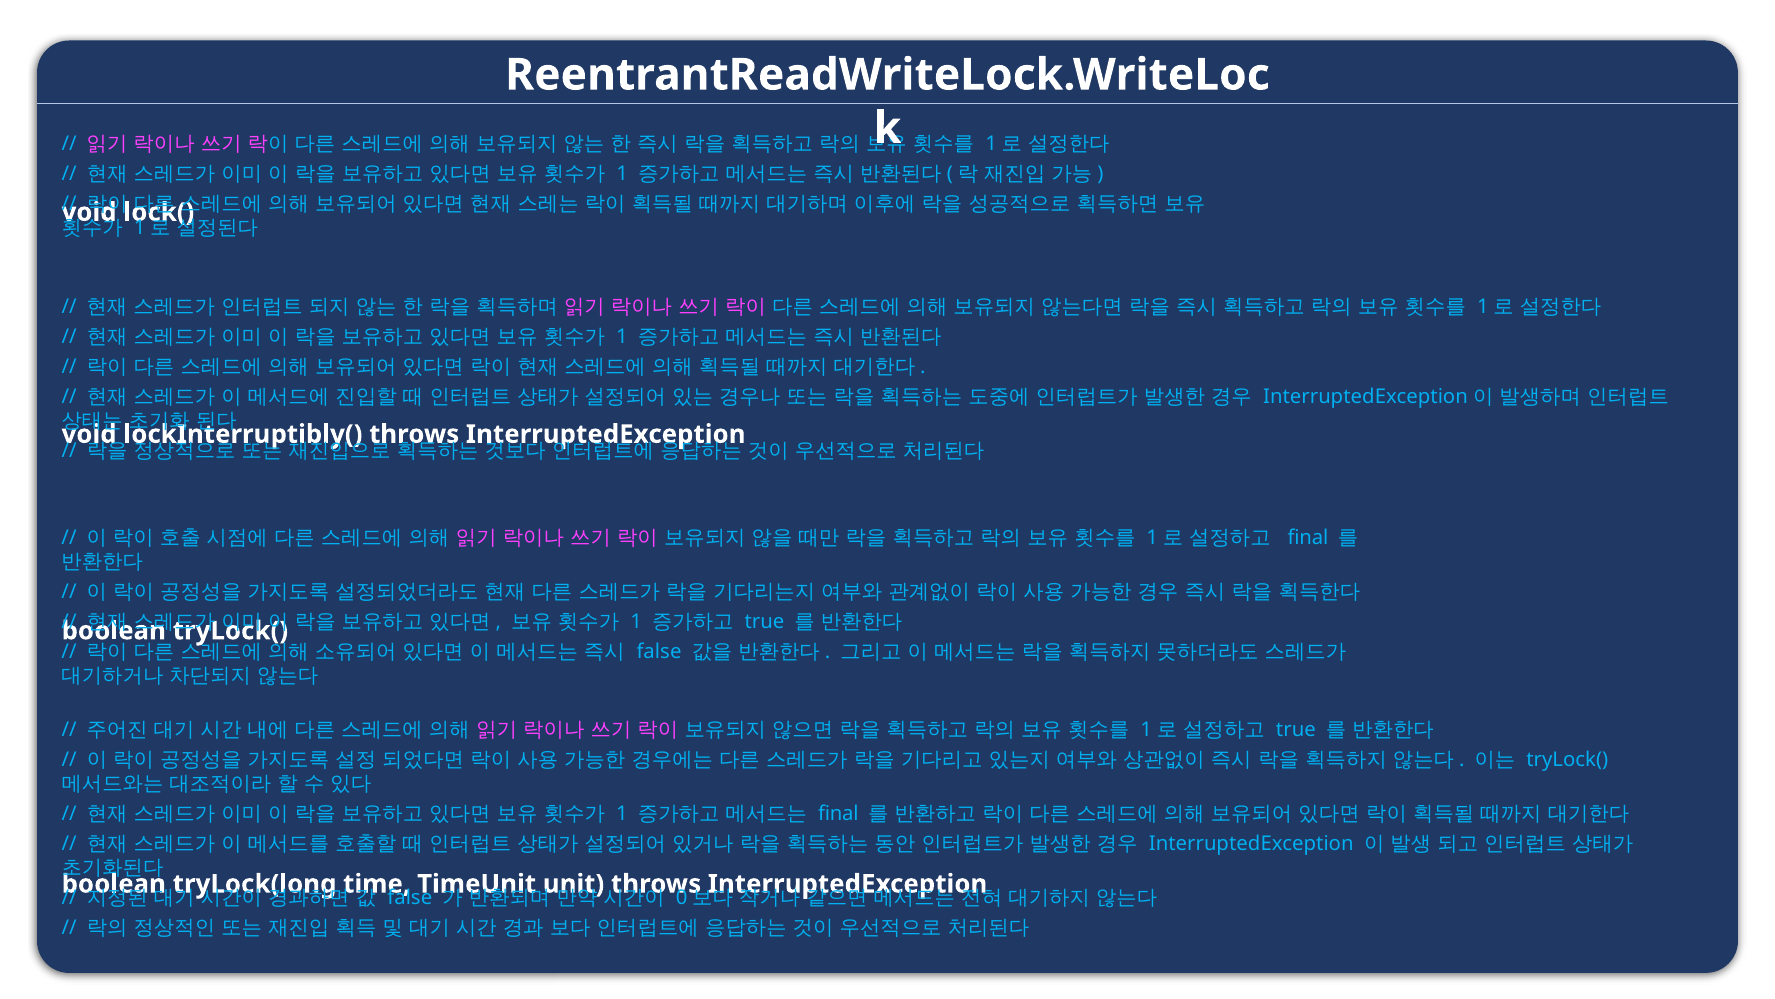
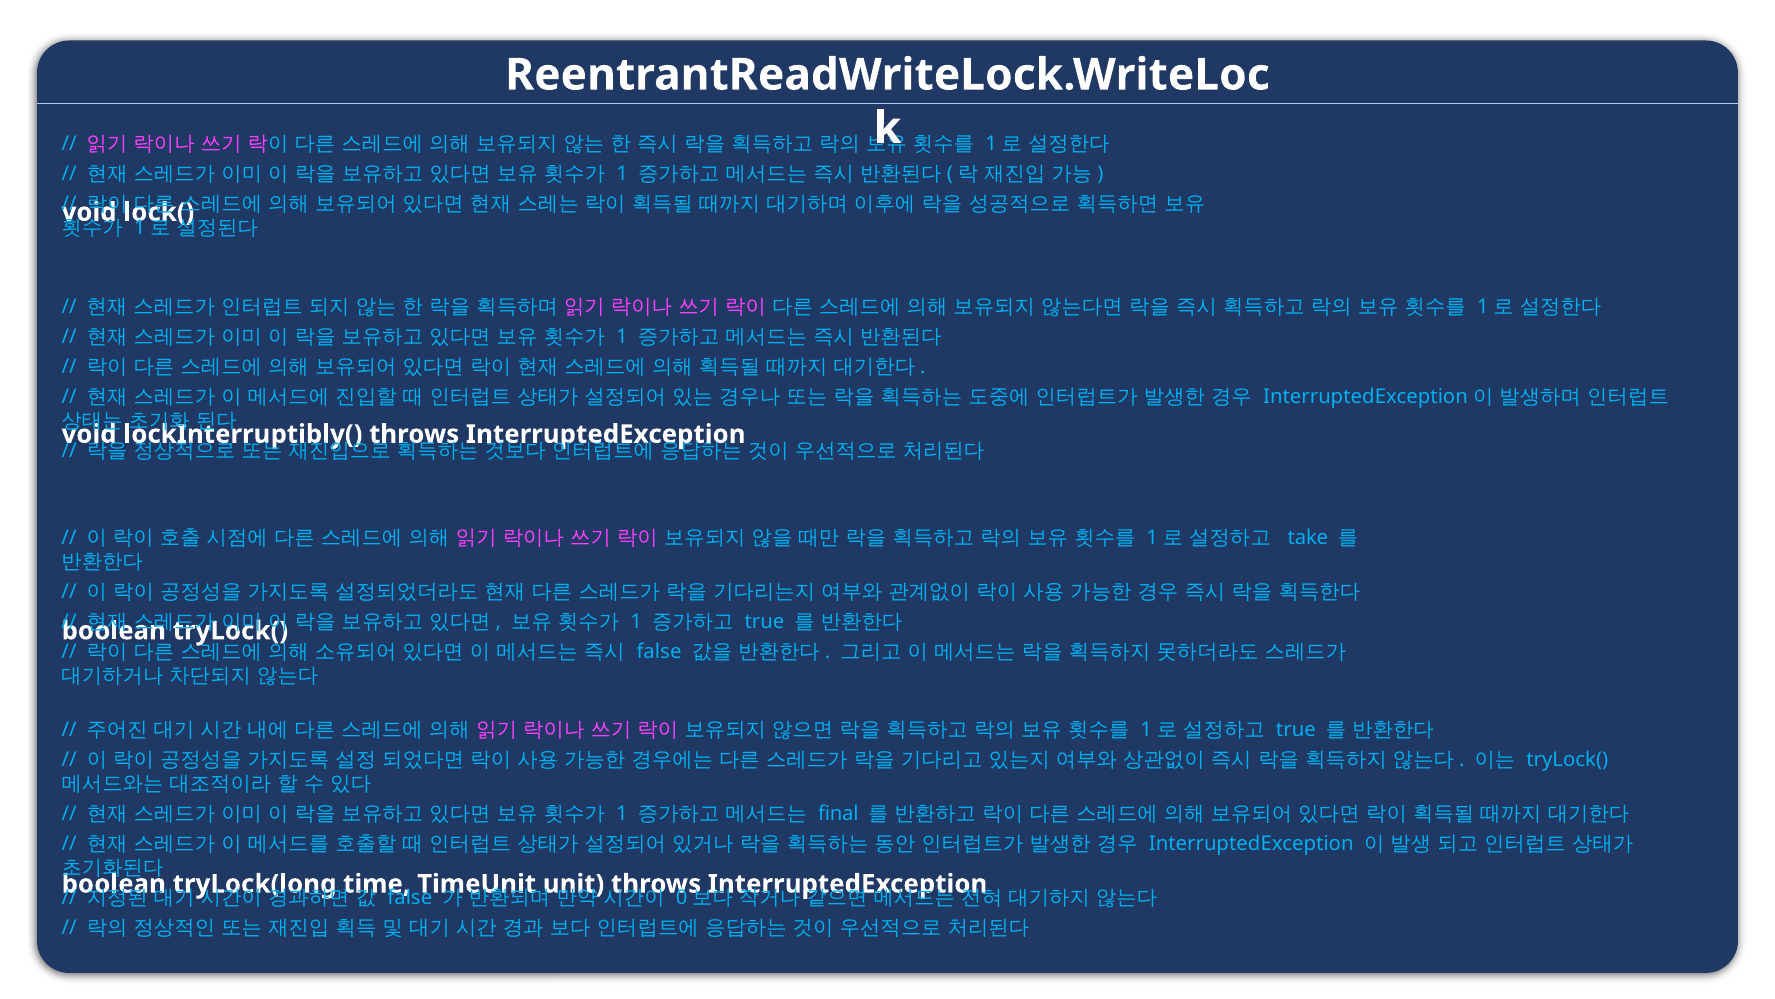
final at (1308, 537): final -> take
